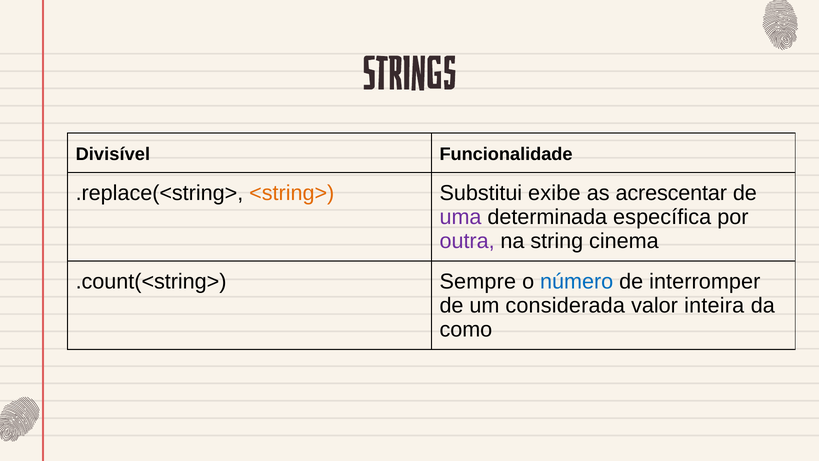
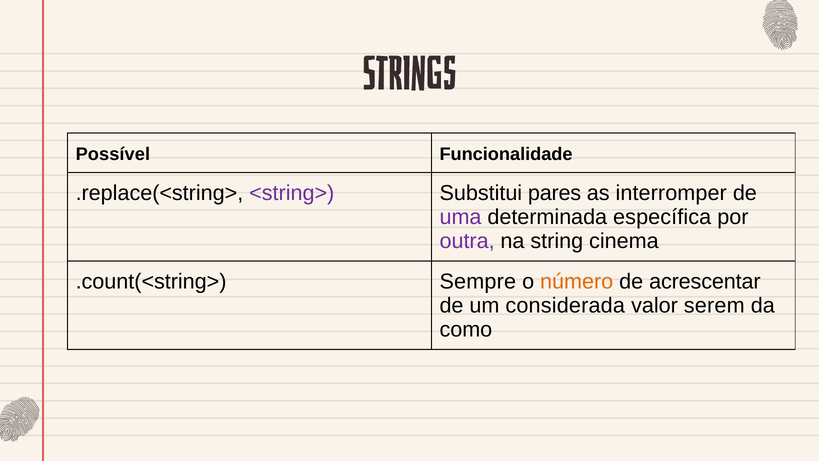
Divisível: Divisível -> Possível
<string> colour: orange -> purple
exibe: exibe -> pares
acrescentar: acrescentar -> interromper
número colour: blue -> orange
interromper: interromper -> acrescentar
inteira: inteira -> serem
